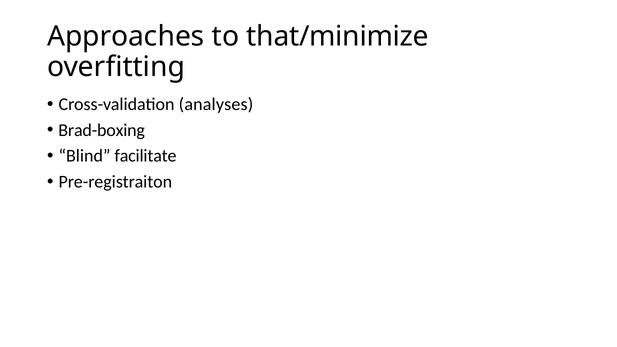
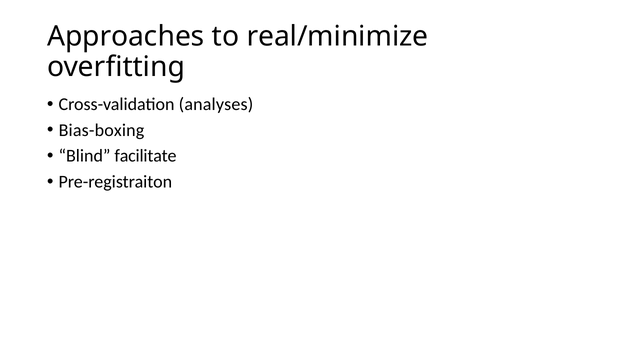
that/minimize: that/minimize -> real/minimize
Brad-boxing: Brad-boxing -> Bias-boxing
